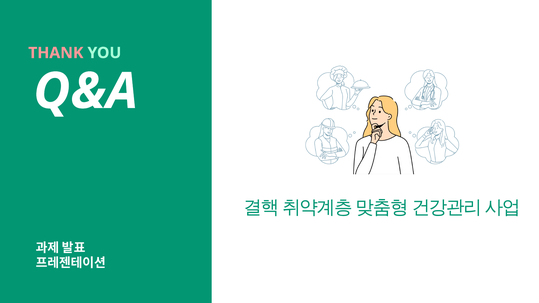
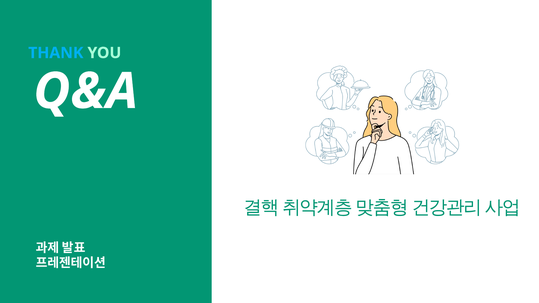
THANK colour: pink -> light blue
